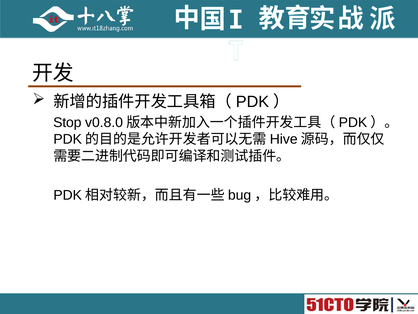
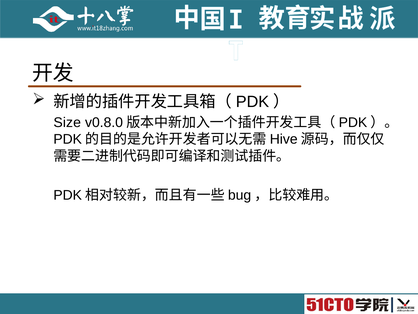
Stop: Stop -> Size
